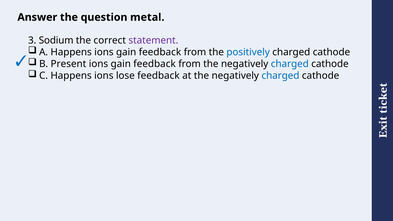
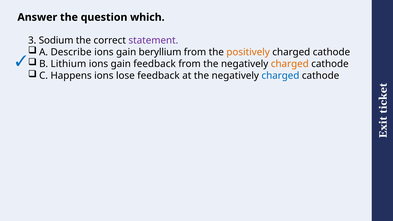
metal: metal -> which
A Happens: Happens -> Describe
feedback at (160, 52): feedback -> beryllium
positively colour: blue -> orange
Present: Present -> Lithium
charged at (290, 64) colour: blue -> orange
